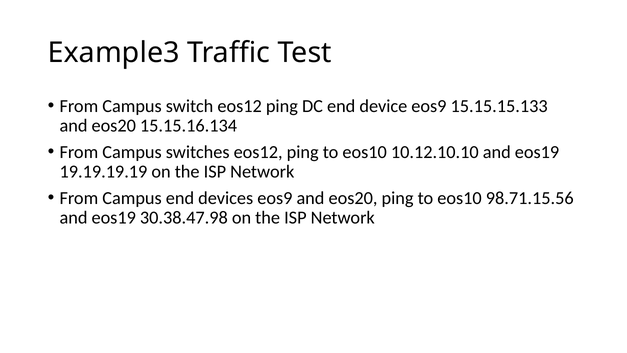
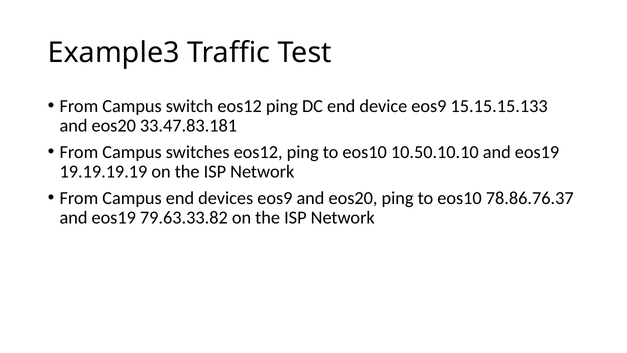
15.15.16.134: 15.15.16.134 -> 33.47.83.181
10.12.10.10: 10.12.10.10 -> 10.50.10.10
98.71.15.56: 98.71.15.56 -> 78.86.76.37
30.38.47.98: 30.38.47.98 -> 79.63.33.82
